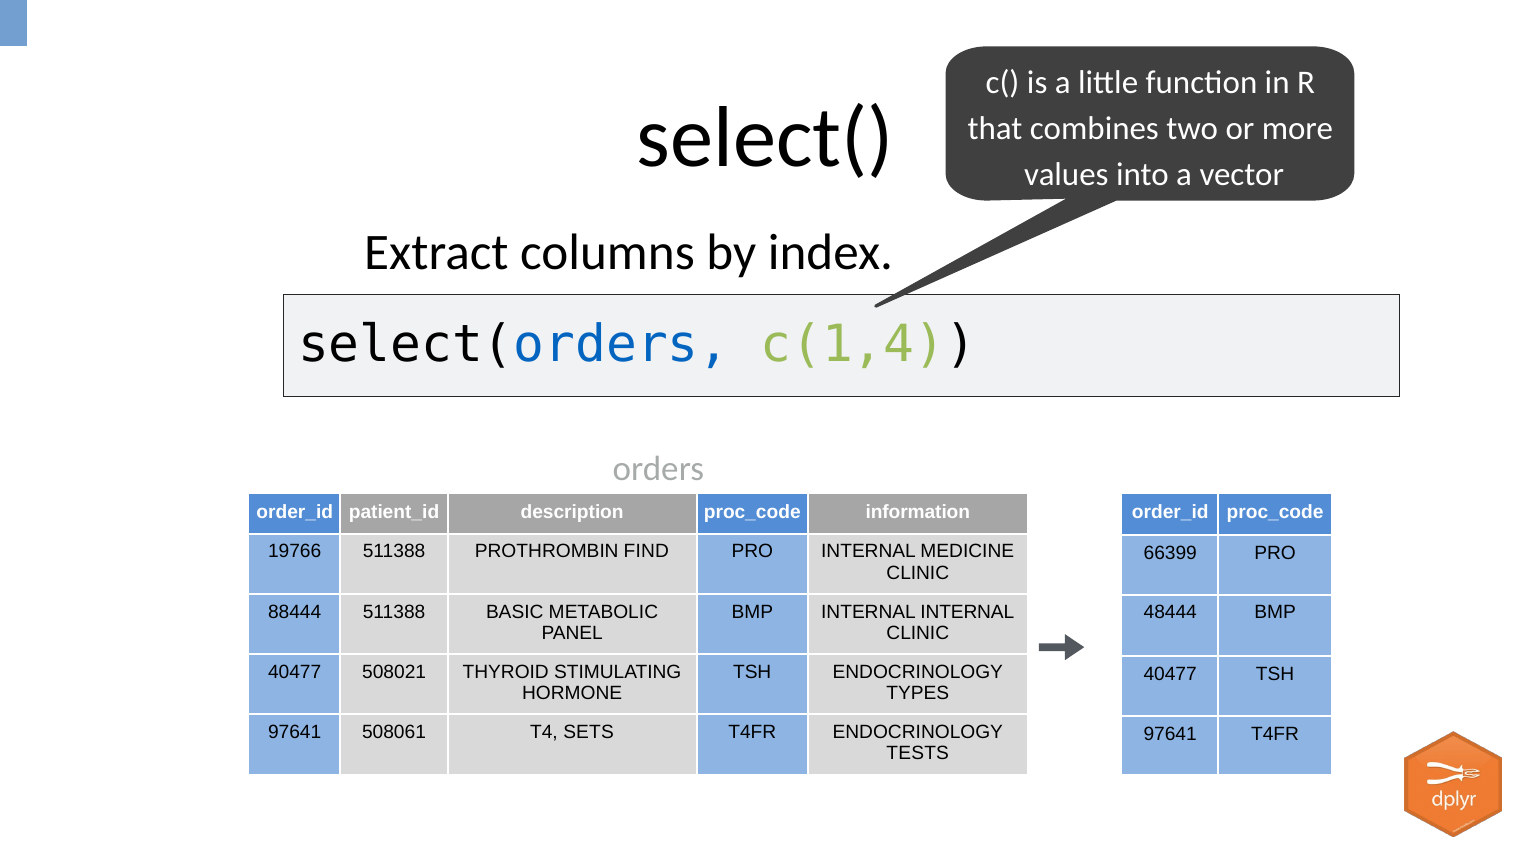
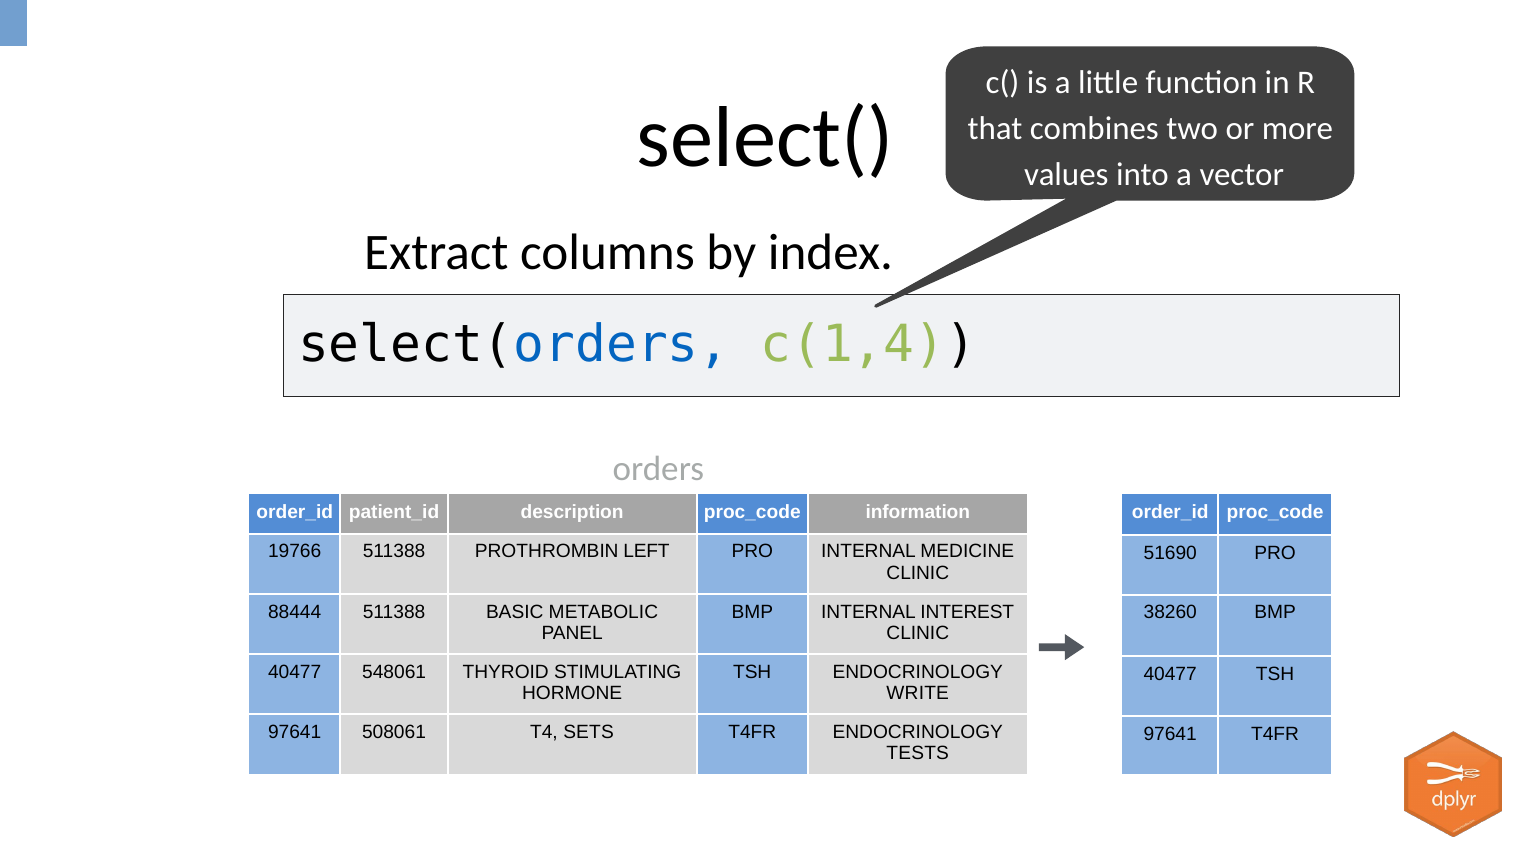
FIND: FIND -> LEFT
66399: 66399 -> 51690
INTERNAL INTERNAL: INTERNAL -> INTEREST
48444: 48444 -> 38260
508021: 508021 -> 548061
TYPES: TYPES -> WRITE
